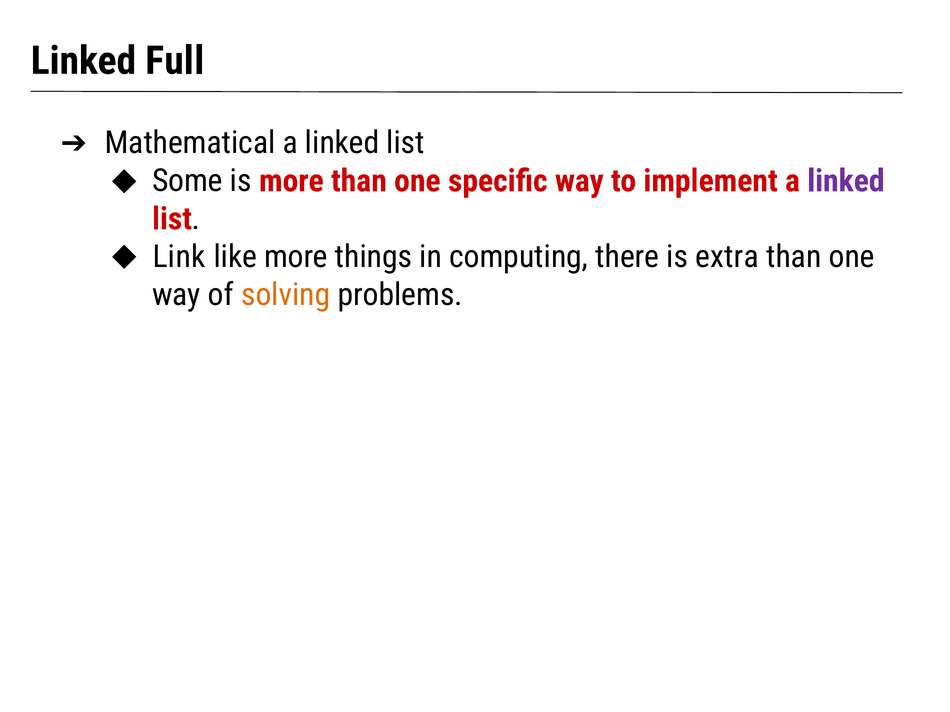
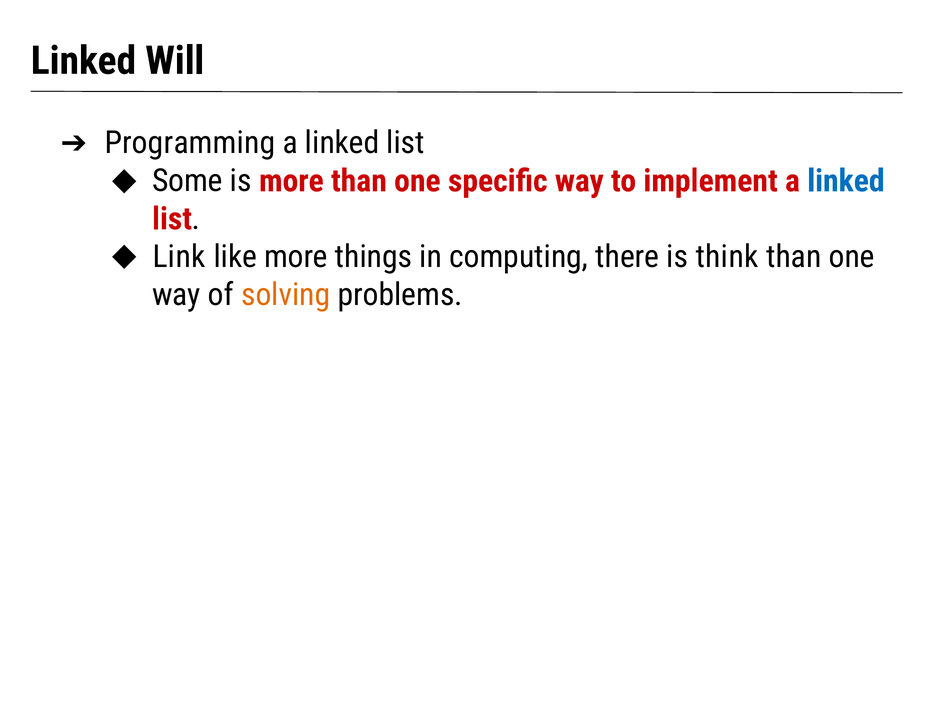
Full: Full -> Will
Mathematical: Mathematical -> Programming
linked at (846, 181) colour: purple -> blue
extra: extra -> think
